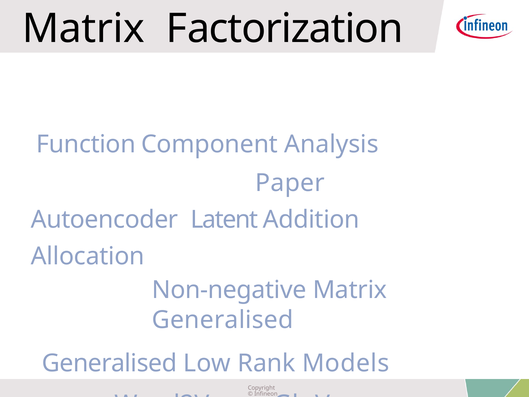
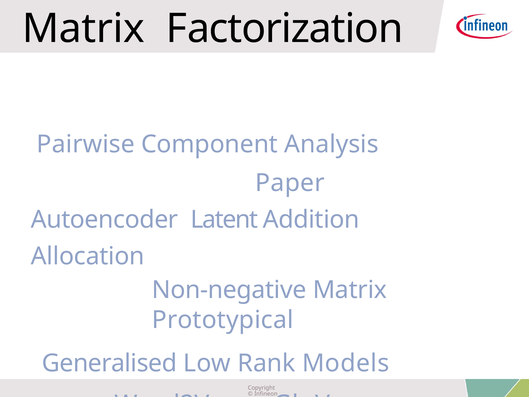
Function: Function -> Pairwise
Generalised at (223, 320): Generalised -> Prototypical
